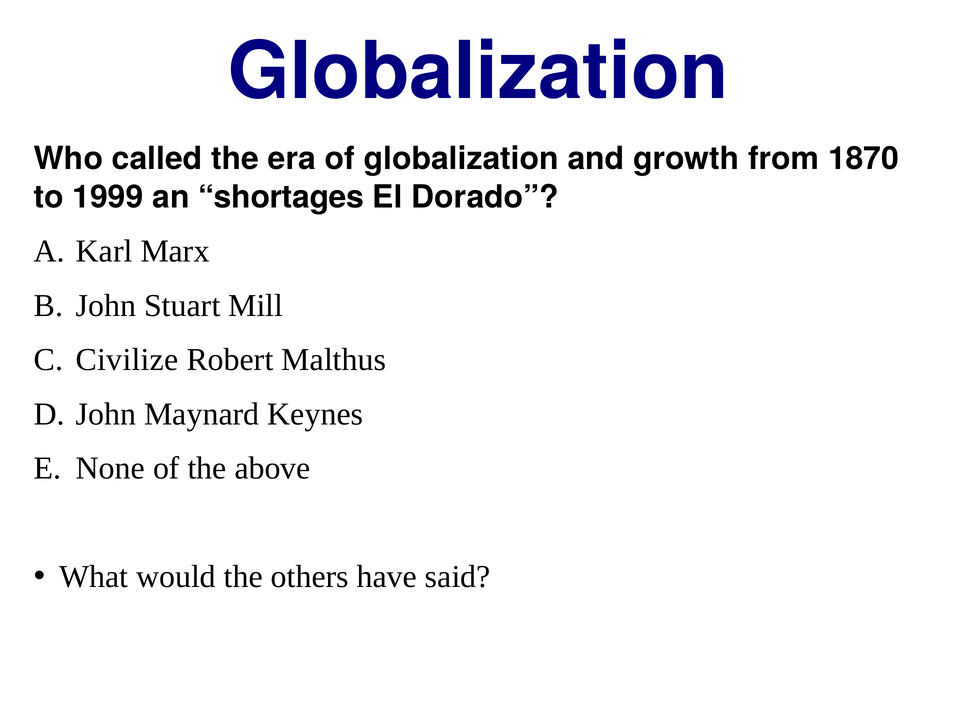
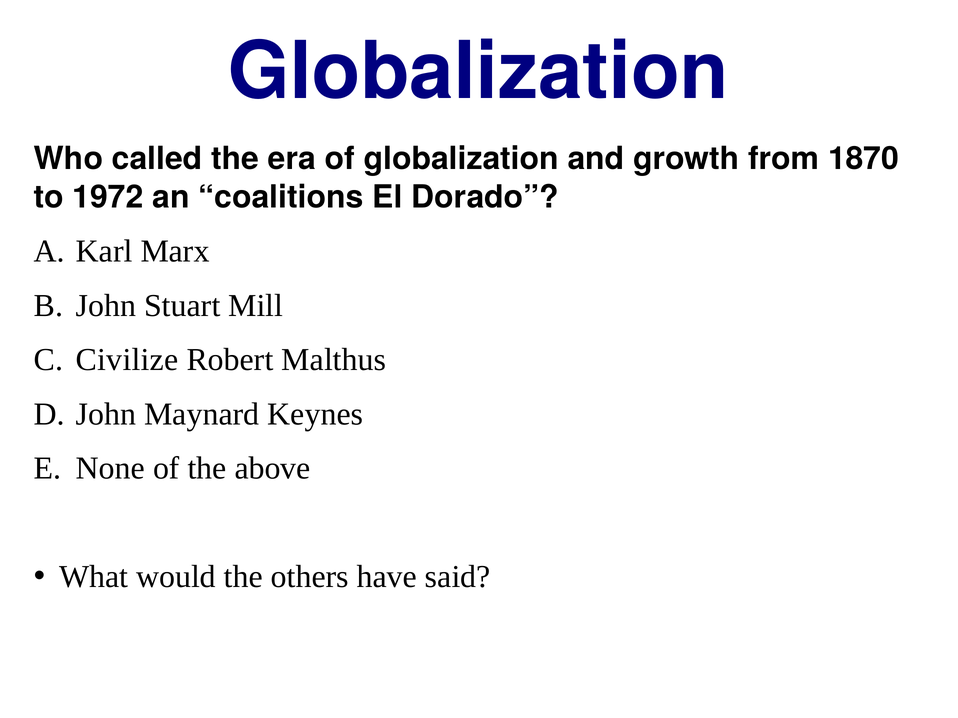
1999: 1999 -> 1972
shortages: shortages -> coalitions
